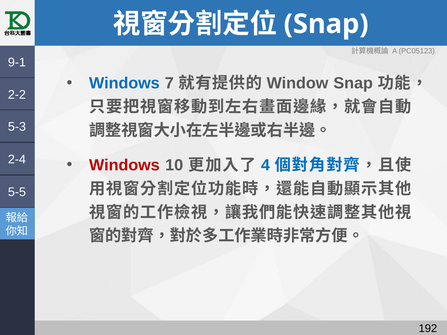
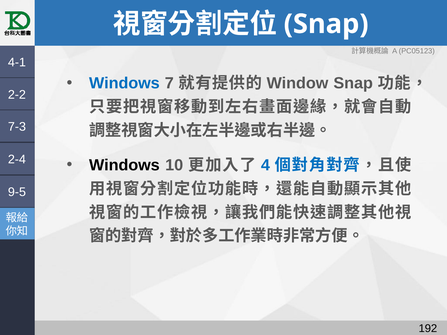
9-1: 9-1 -> 4-1
5-3: 5-3 -> 7-3
Windows at (124, 165) colour: red -> black
5-5: 5-5 -> 9-5
